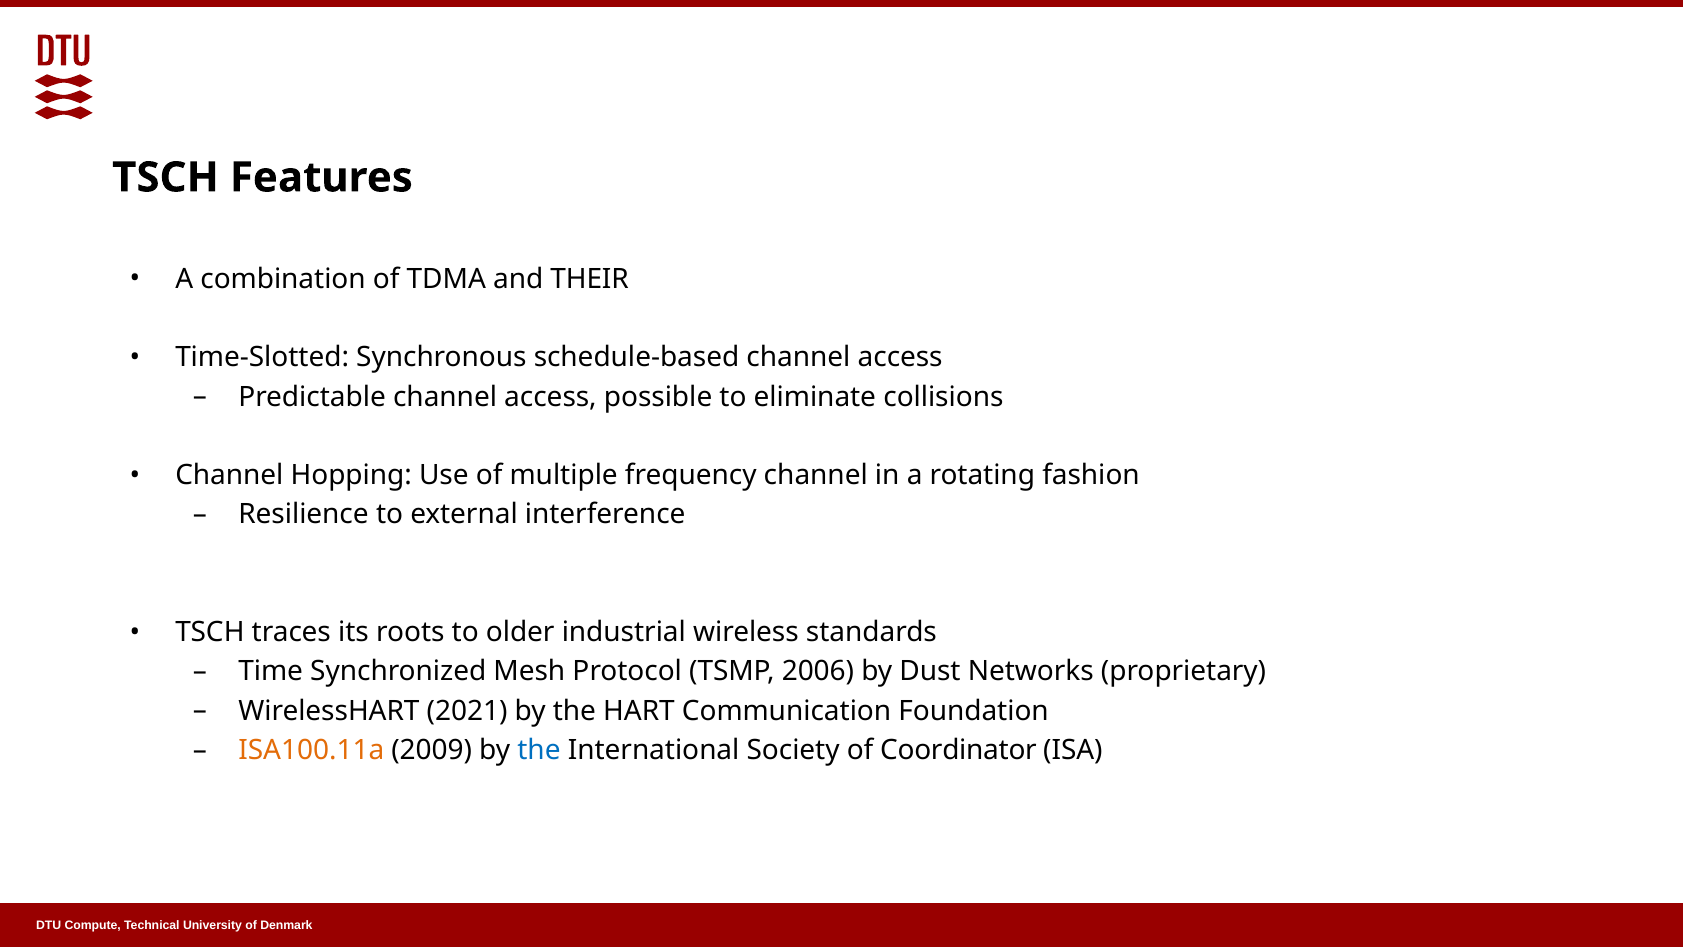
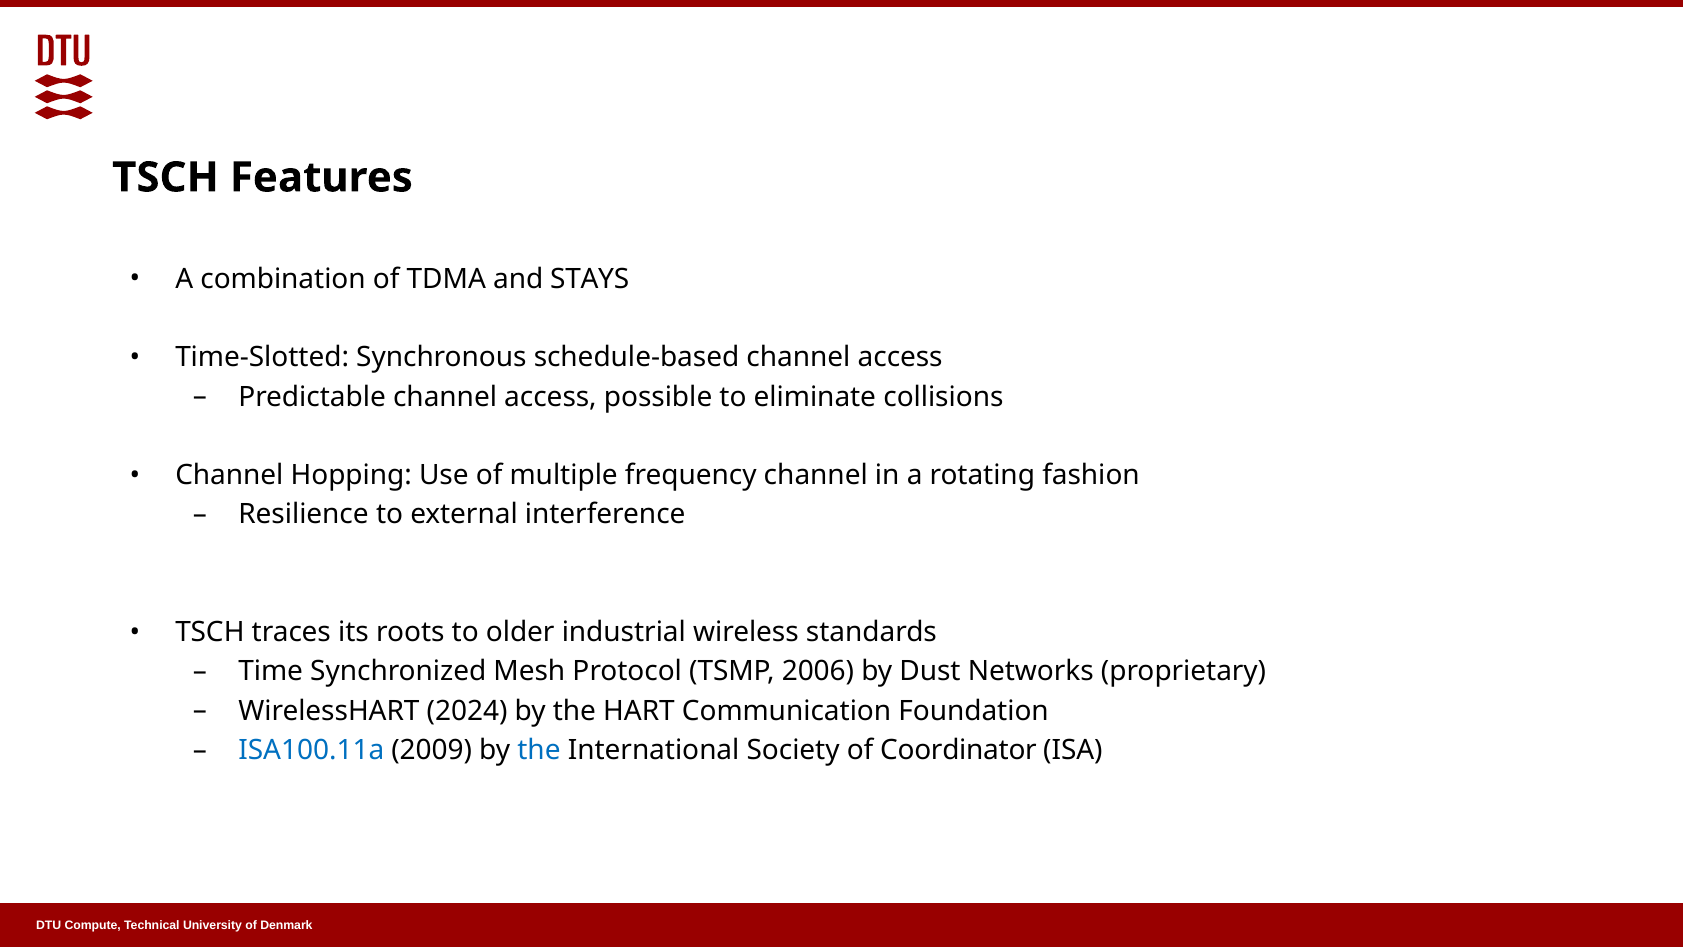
THEIR: THEIR -> STAYS
2021: 2021 -> 2024
ISA100.11a colour: orange -> blue
